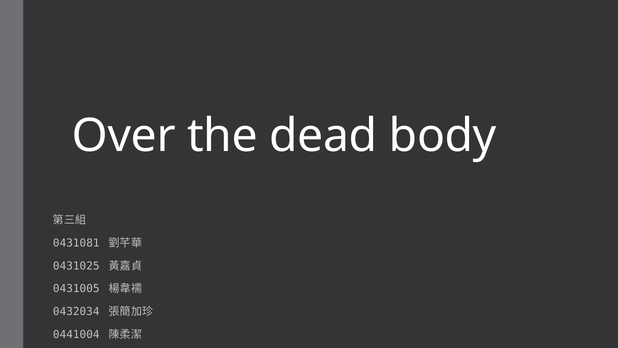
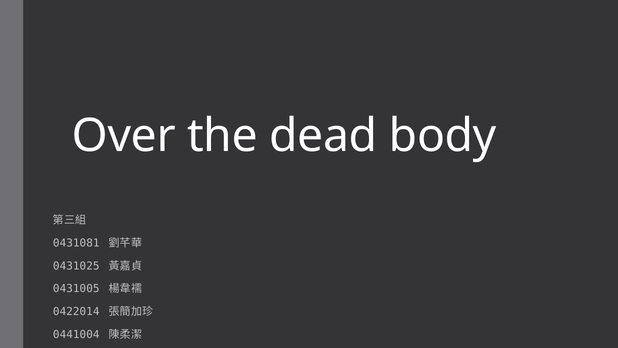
0432034: 0432034 -> 0422014
